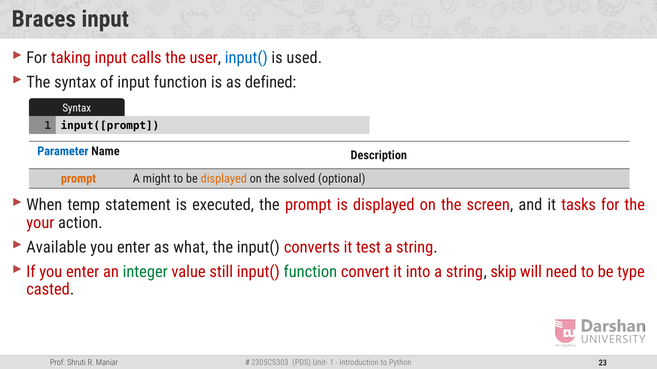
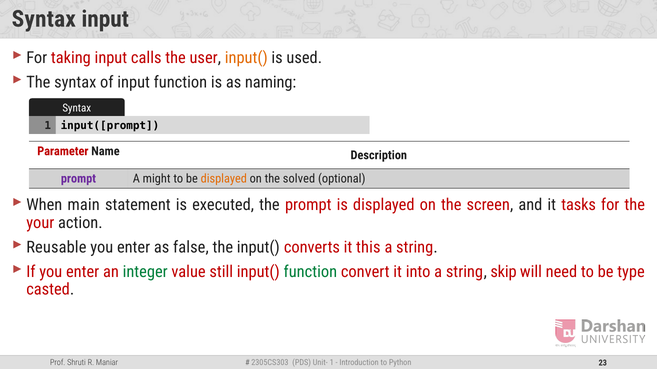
Braces at (44, 19): Braces -> Syntax
input( at (246, 58) colour: blue -> orange
defined: defined -> naming
Parameter colour: blue -> red
prompt at (78, 179) colour: orange -> purple
temp: temp -> main
Available: Available -> Reusable
what: what -> false
test: test -> this
